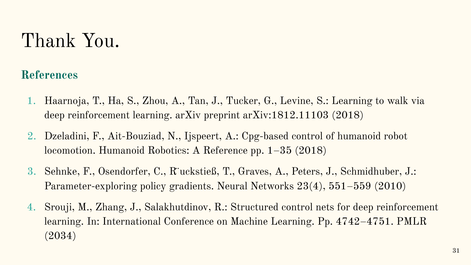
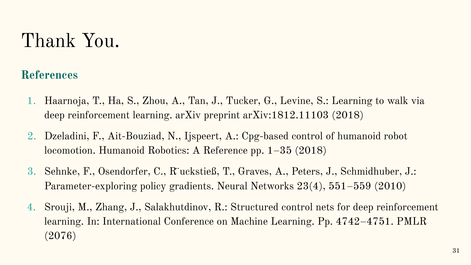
2034: 2034 -> 2076
